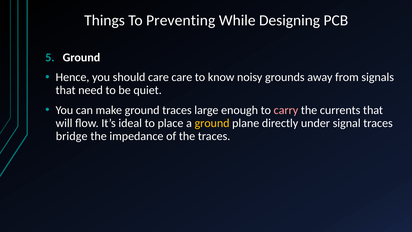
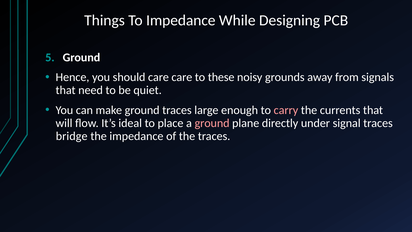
To Preventing: Preventing -> Impedance
know: know -> these
ground at (212, 123) colour: yellow -> pink
